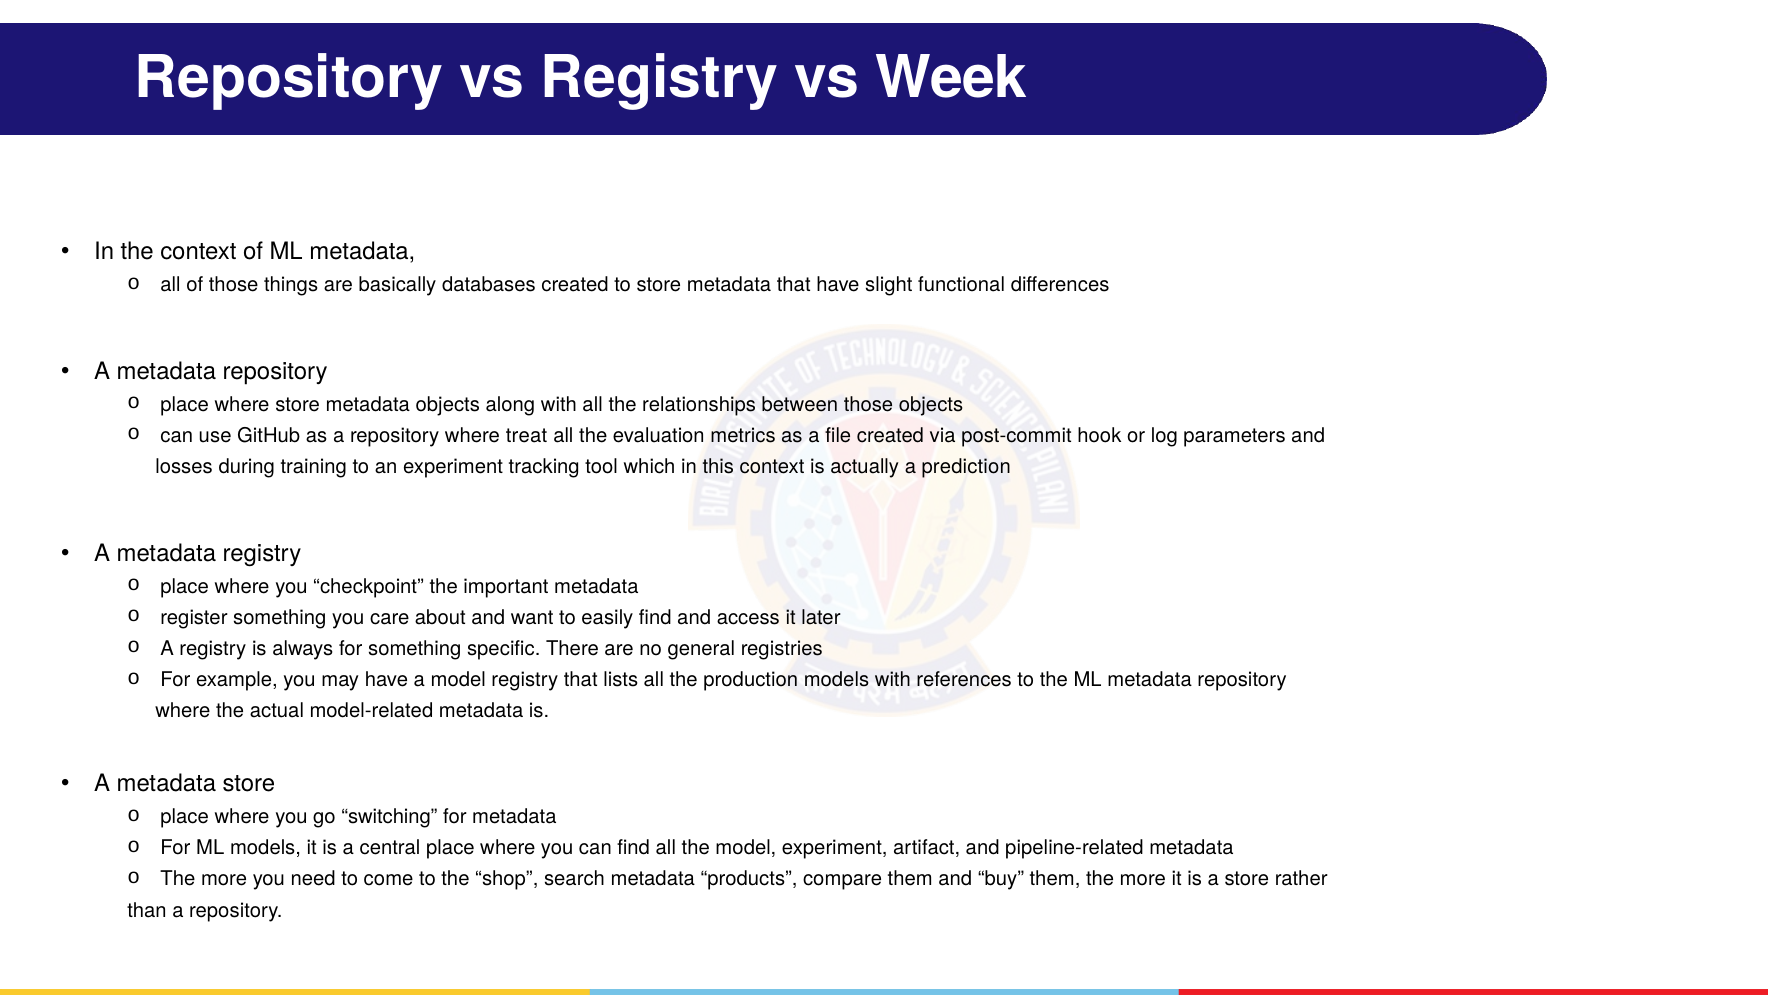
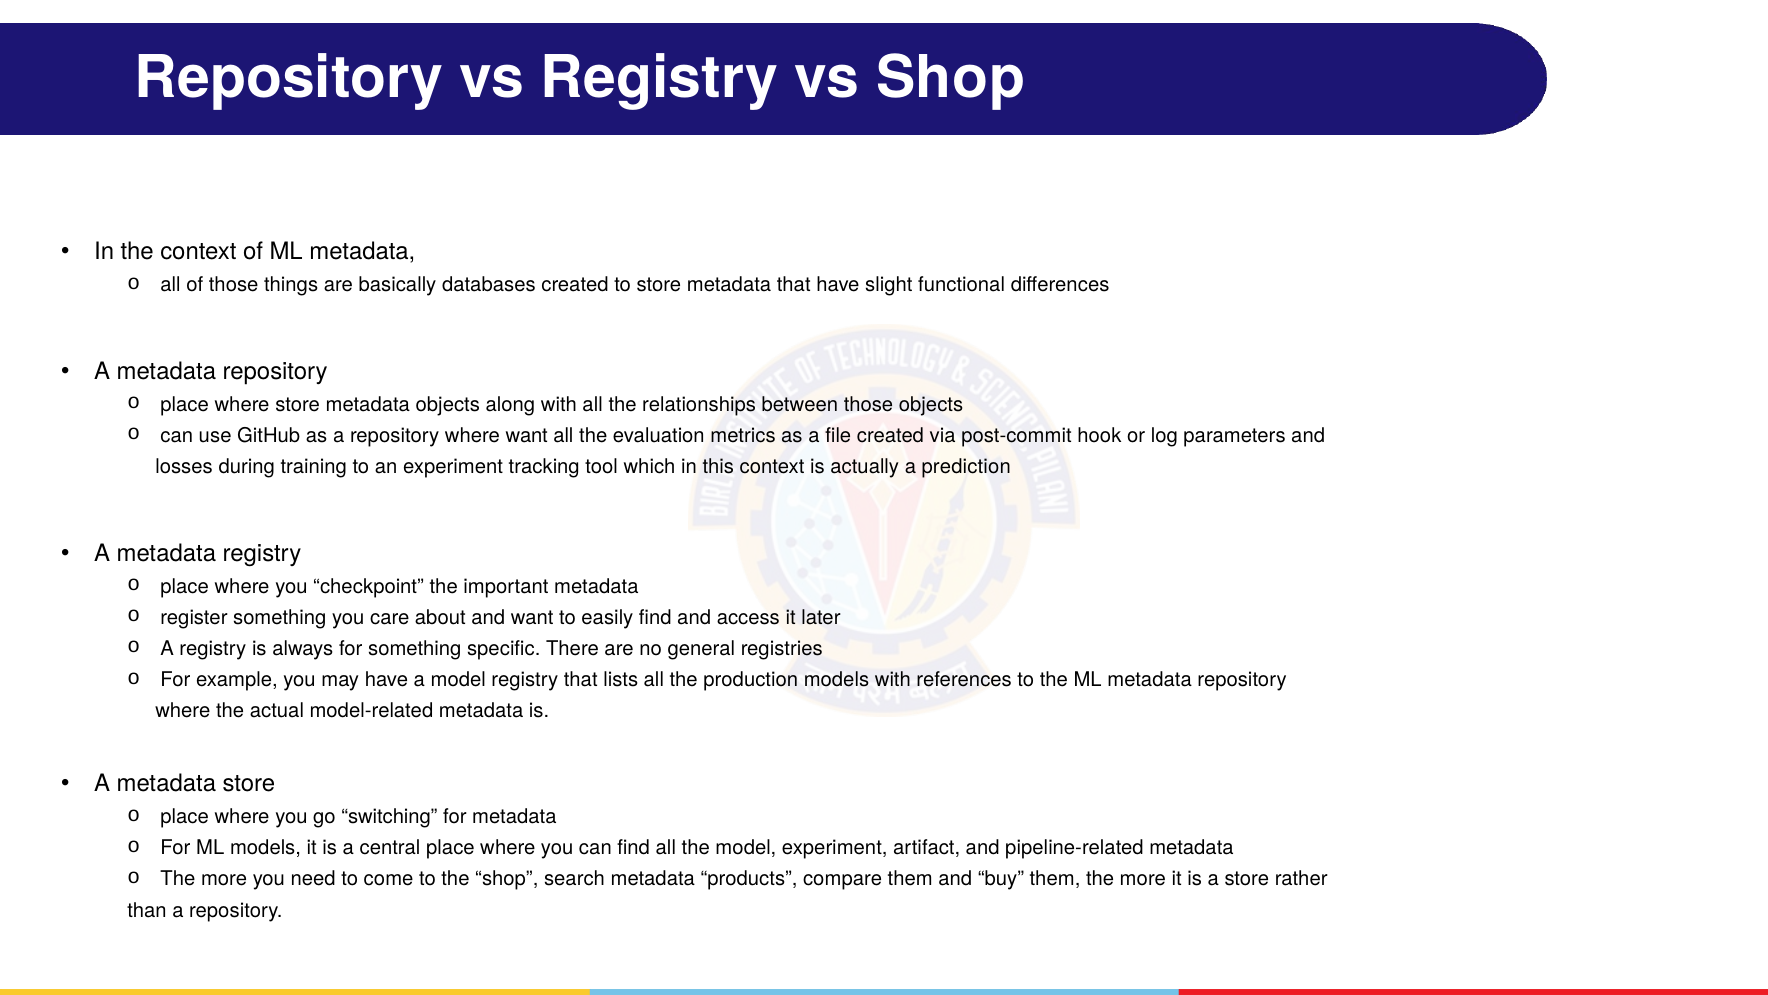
vs Week: Week -> Shop
where treat: treat -> want
